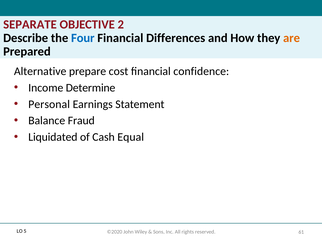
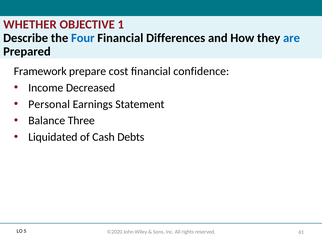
SEPARATE: SEPARATE -> WHETHER
2: 2 -> 1
are colour: orange -> blue
Alternative: Alternative -> Framework
Determine: Determine -> Decreased
Fraud: Fraud -> Three
Equal: Equal -> Debts
